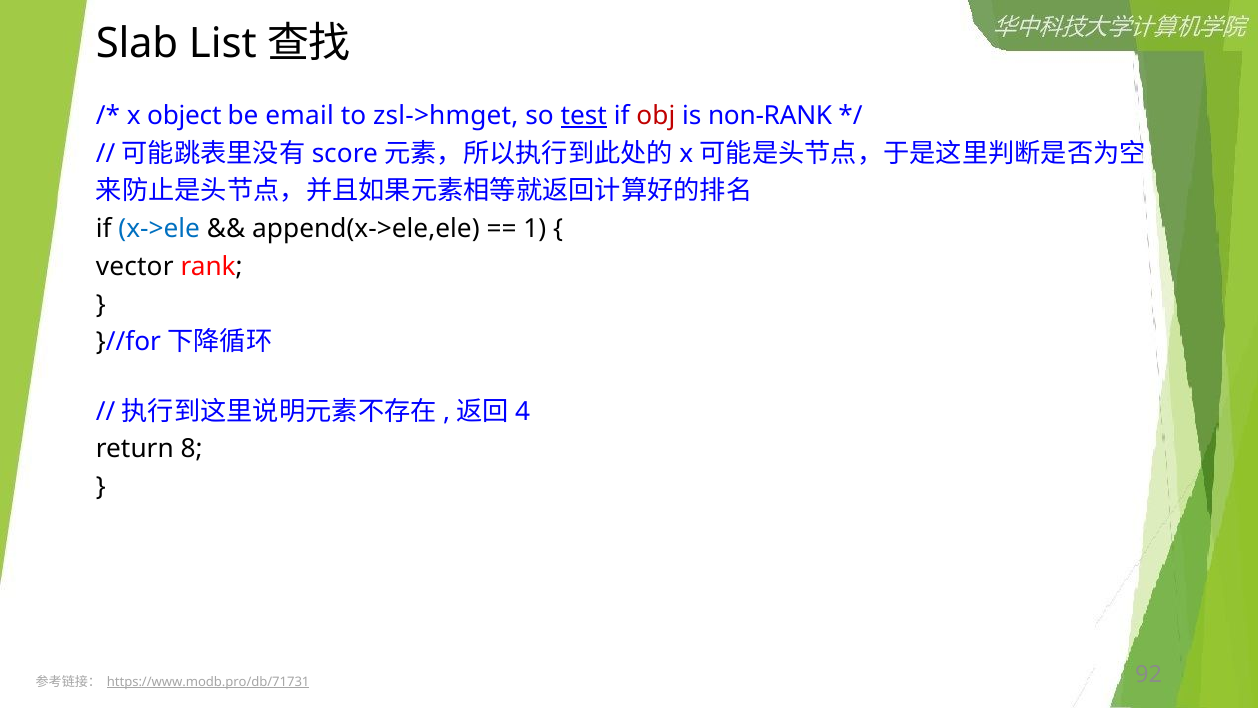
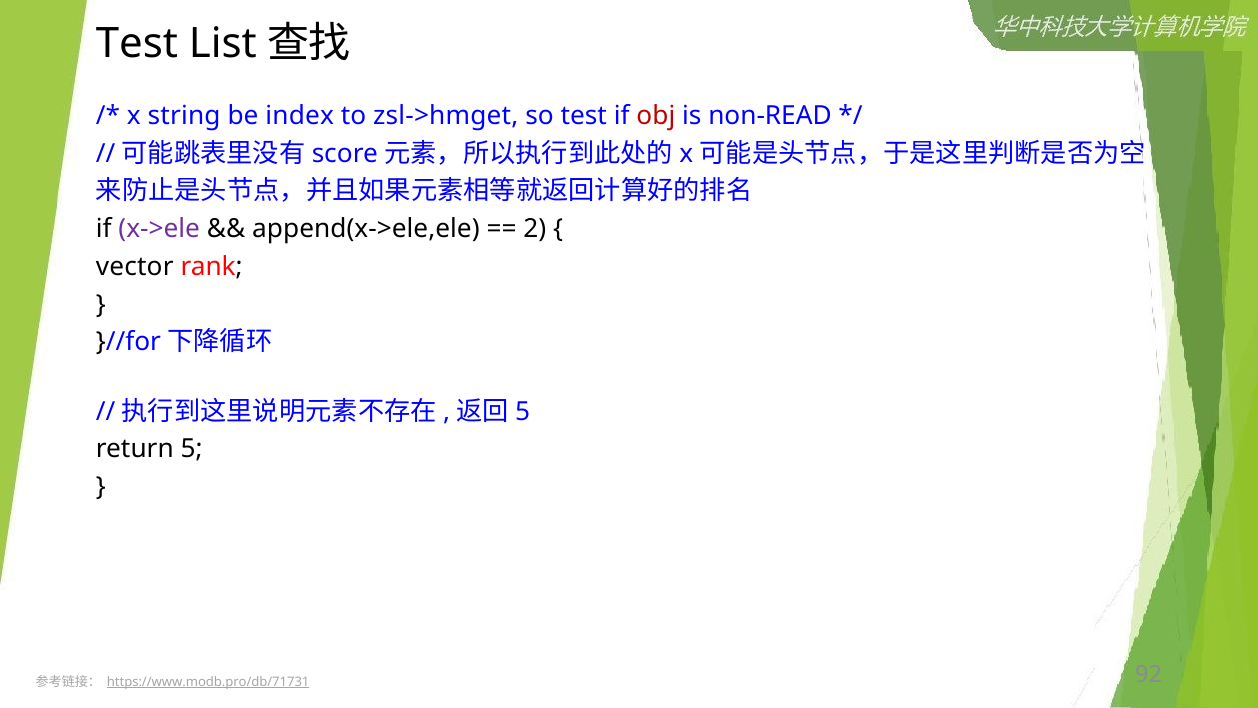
Slab at (137, 43): Slab -> Test
object: object -> string
email: email -> index
test at (584, 116) underline: present -> none
non-RANK: non-RANK -> non-READ
x->ele colour: blue -> purple
1: 1 -> 2
4 at (523, 411): 4 -> 5
return 8: 8 -> 5
